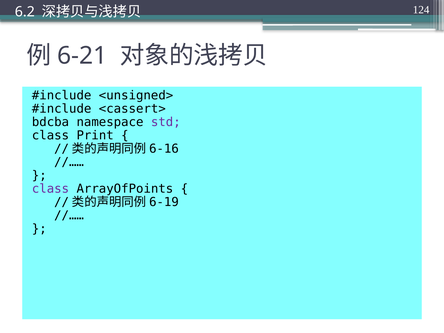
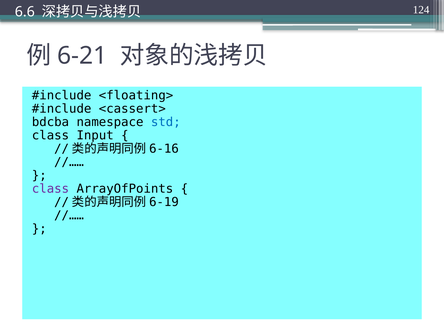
6.2: 6.2 -> 6.6
<unsigned>: <unsigned> -> <floating>
std colour: purple -> blue
Print: Print -> Input
